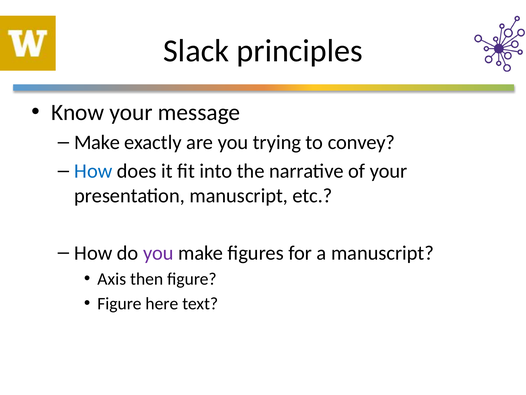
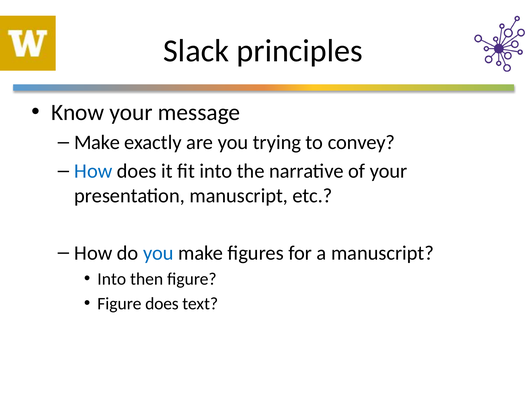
you at (158, 253) colour: purple -> blue
Axis at (112, 279): Axis -> Into
Figure here: here -> does
